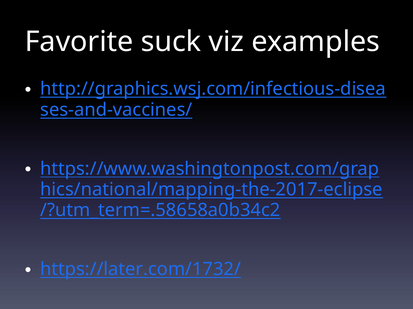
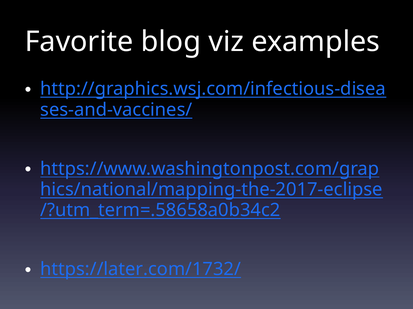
suck: suck -> blog
